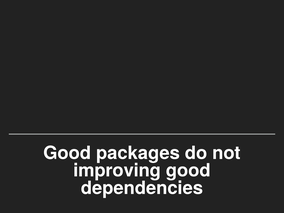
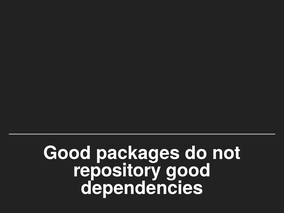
improving: improving -> repository
